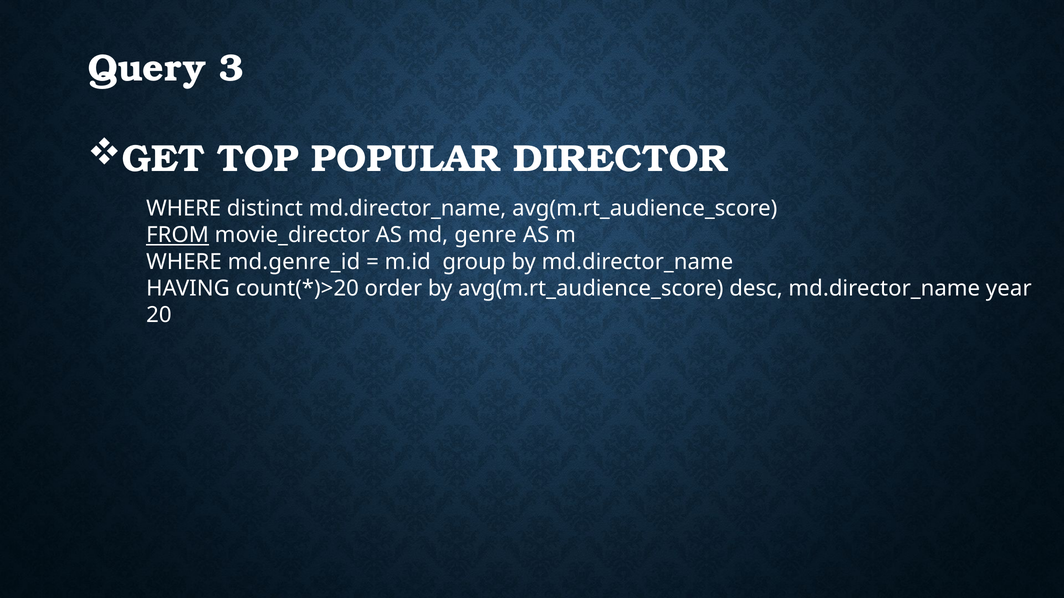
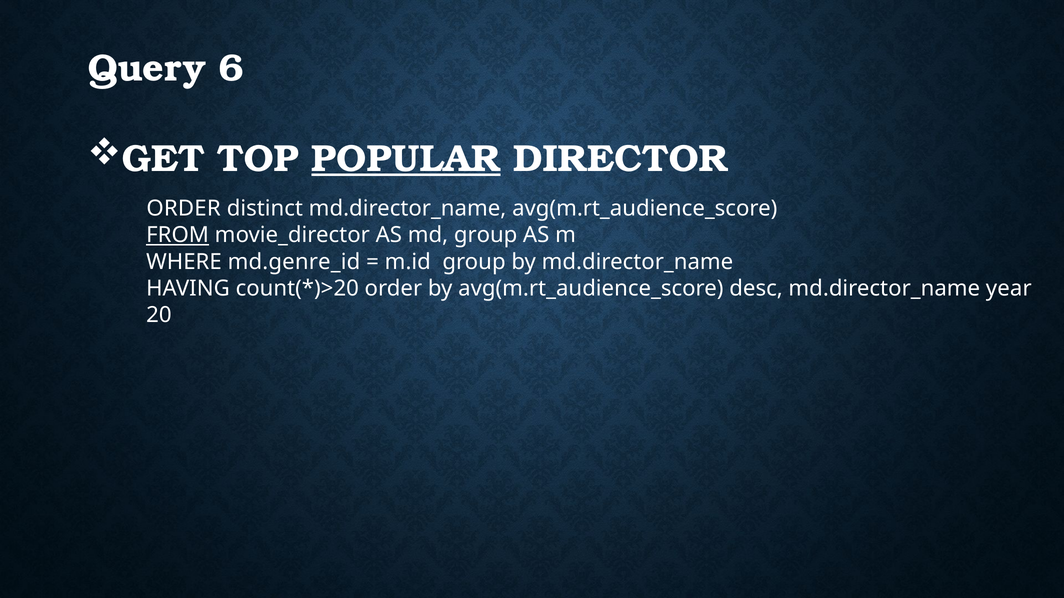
3: 3 -> 6
POPULAR underline: none -> present
WHERE at (184, 209): WHERE -> ORDER
md genre: genre -> group
